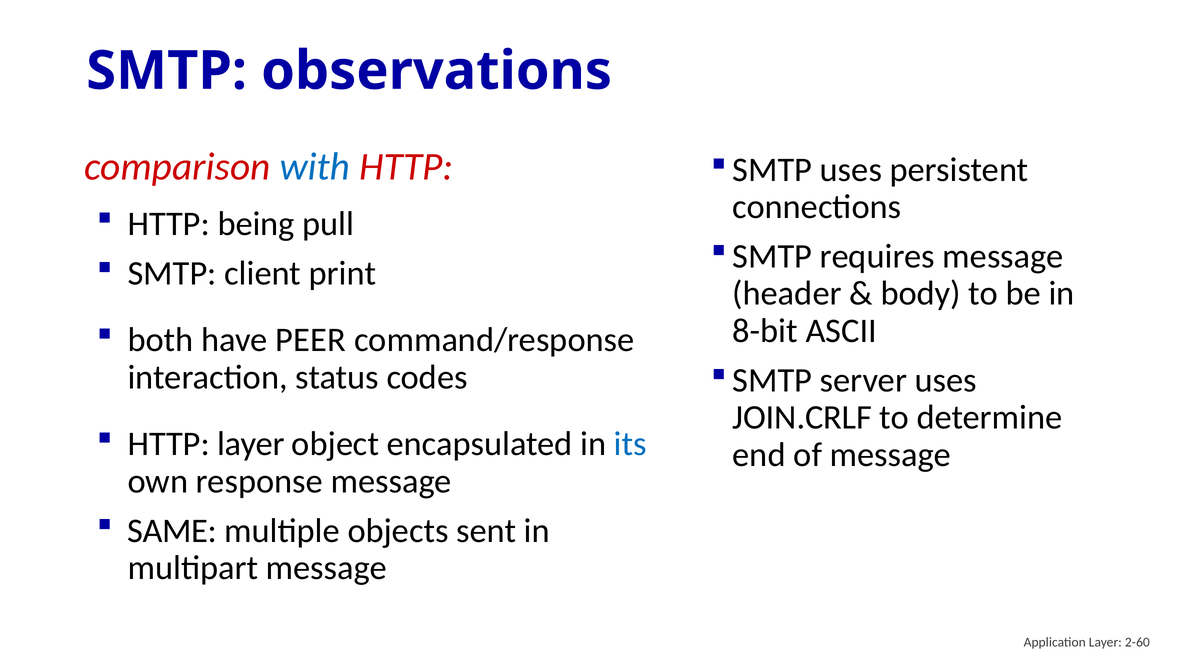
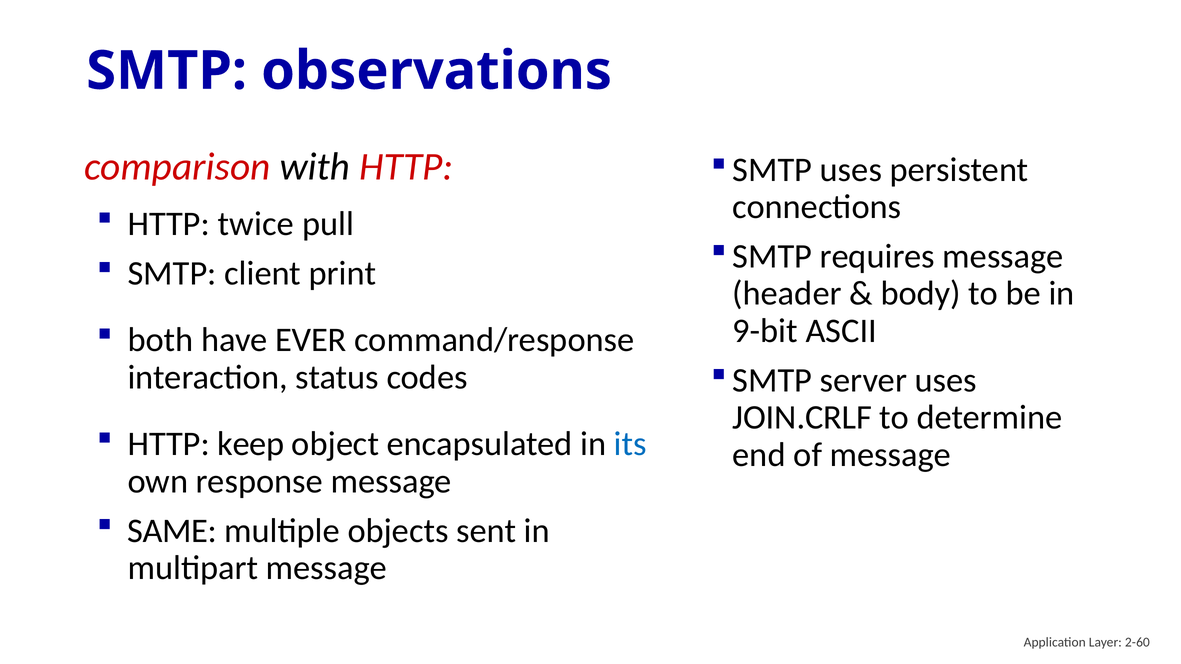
with colour: blue -> black
being: being -> twice
8-bit: 8-bit -> 9-bit
PEER: PEER -> EVER
HTTP layer: layer -> keep
